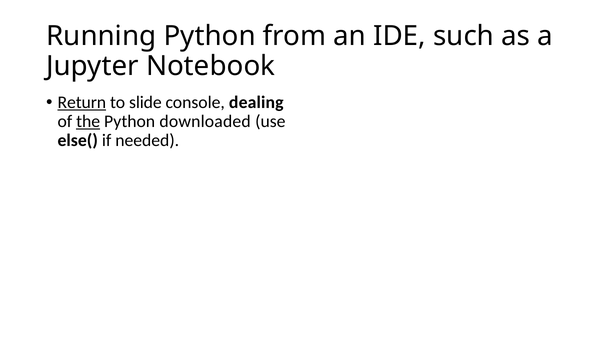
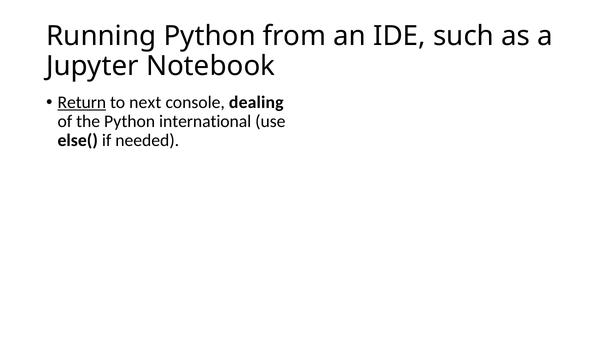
slide: slide -> next
the underline: present -> none
downloaded: downloaded -> international
